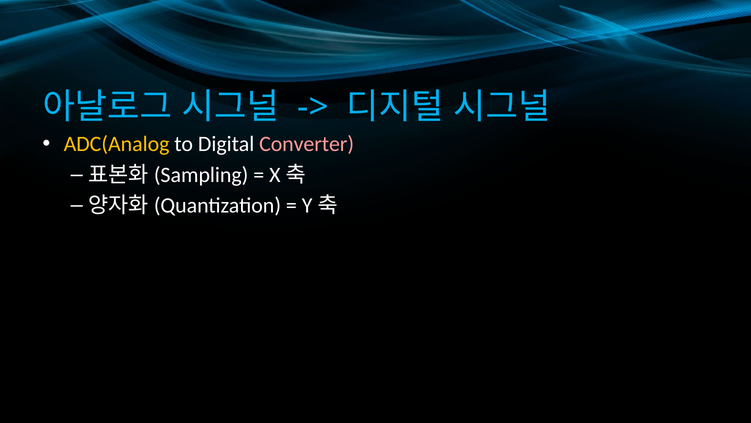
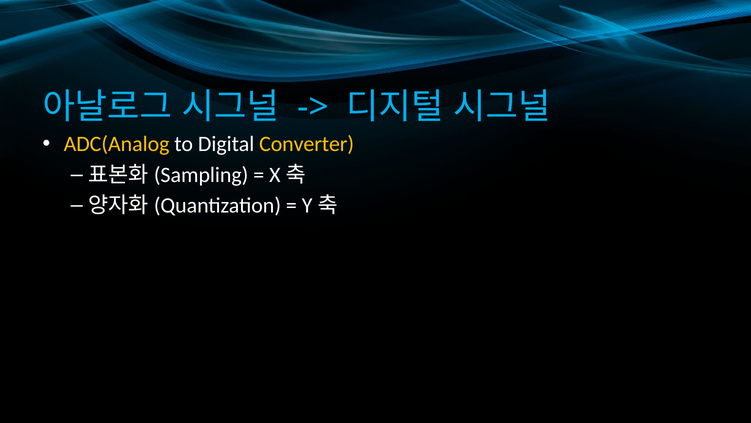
Converter colour: pink -> yellow
